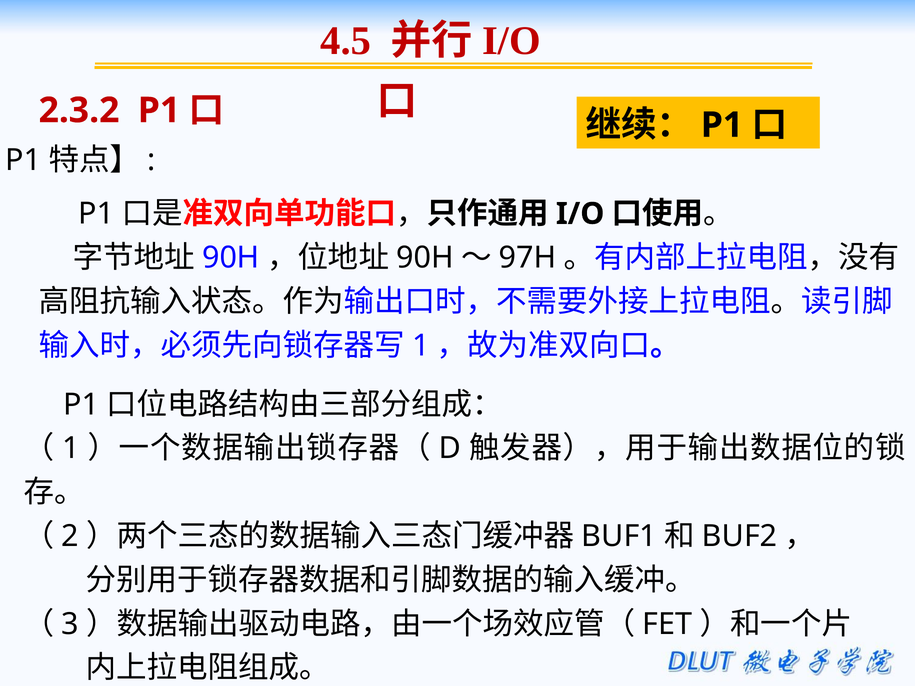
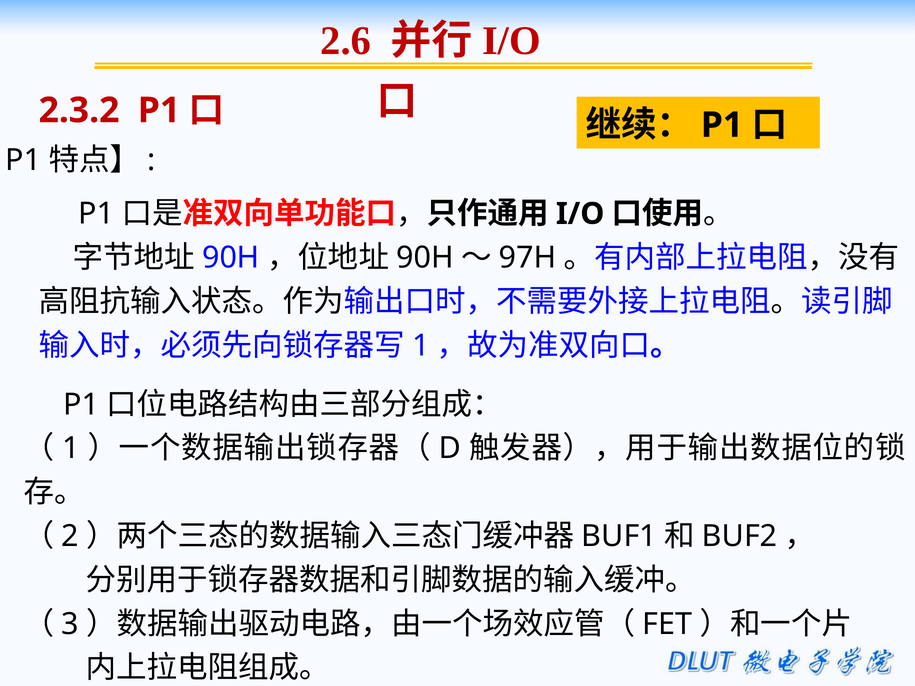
4.5: 4.5 -> 2.6
